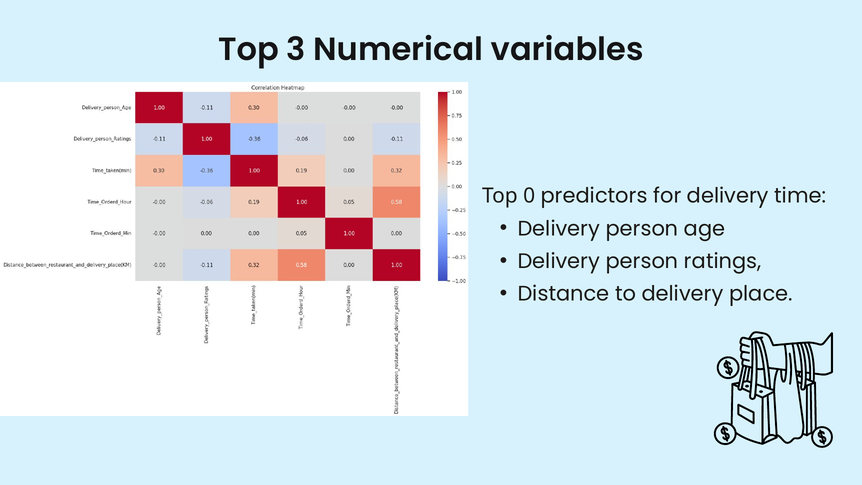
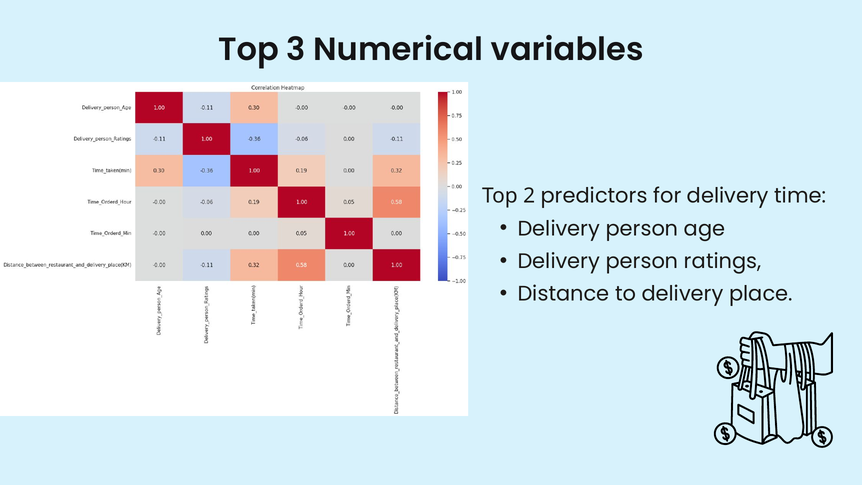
0: 0 -> 2
